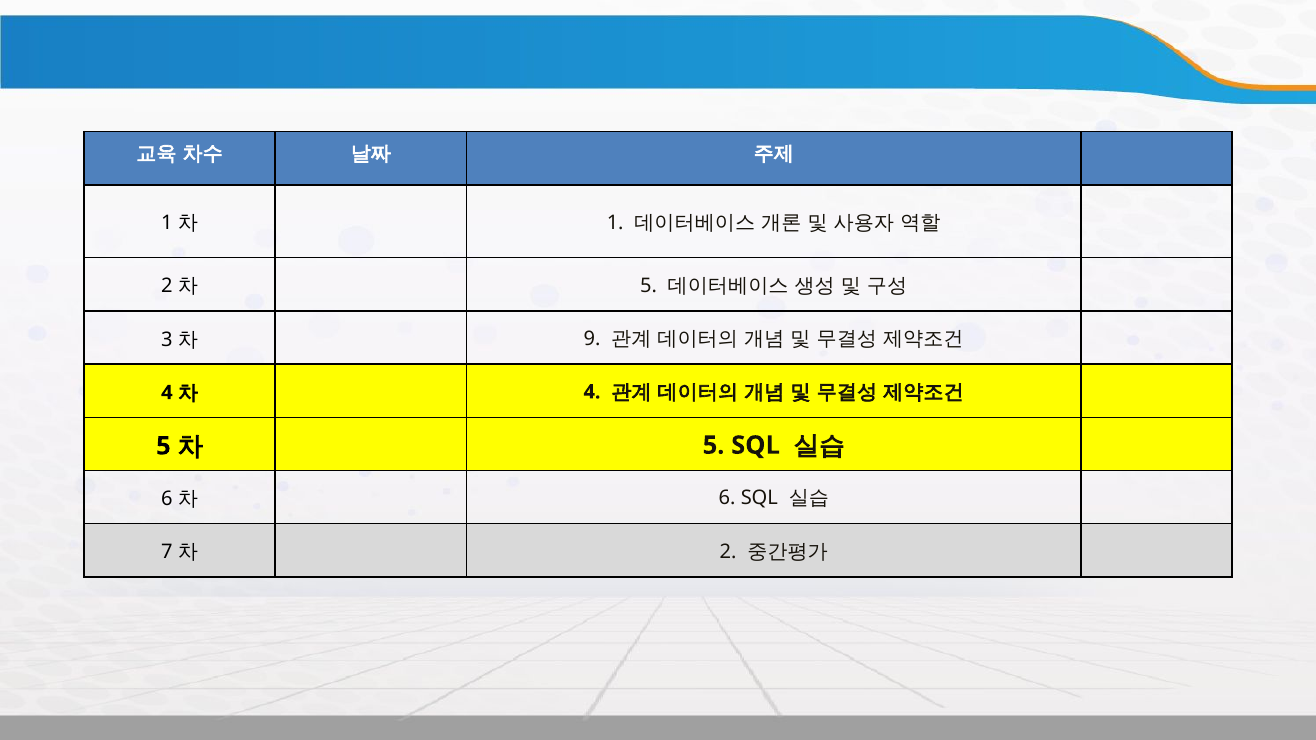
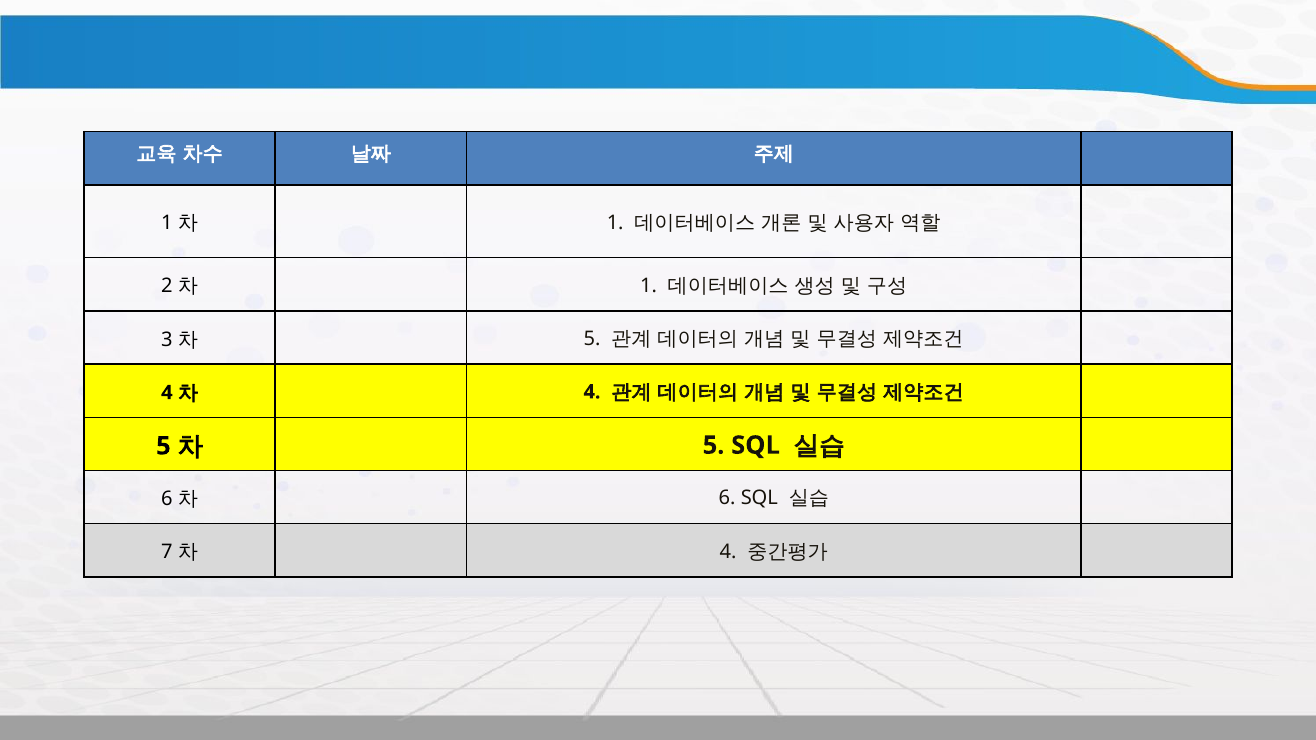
5 at (648, 286): 5 -> 1
9 at (592, 339): 9 -> 5
2 at (728, 552): 2 -> 4
